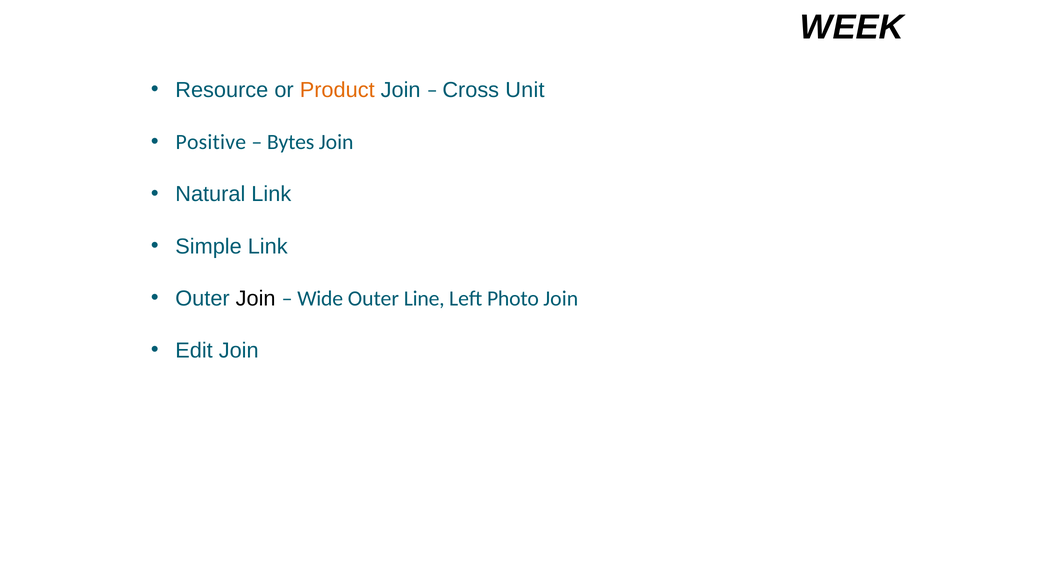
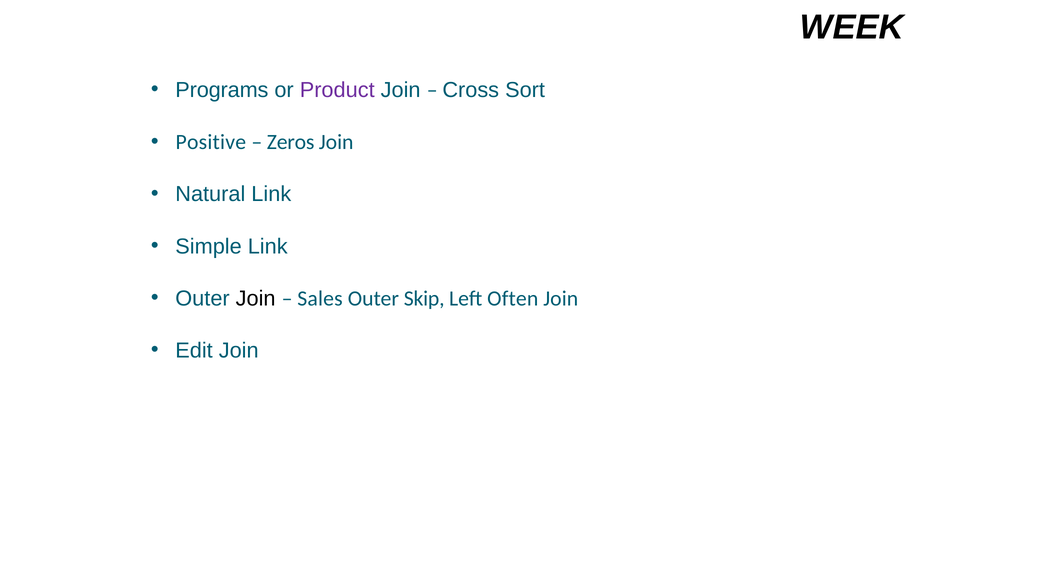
Resource: Resource -> Programs
Product colour: orange -> purple
Unit: Unit -> Sort
Bytes: Bytes -> Zeros
Wide: Wide -> Sales
Line: Line -> Skip
Photo: Photo -> Often
